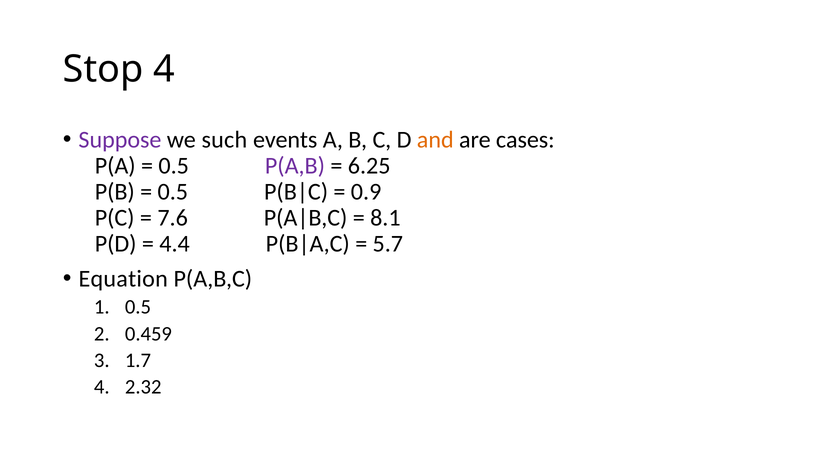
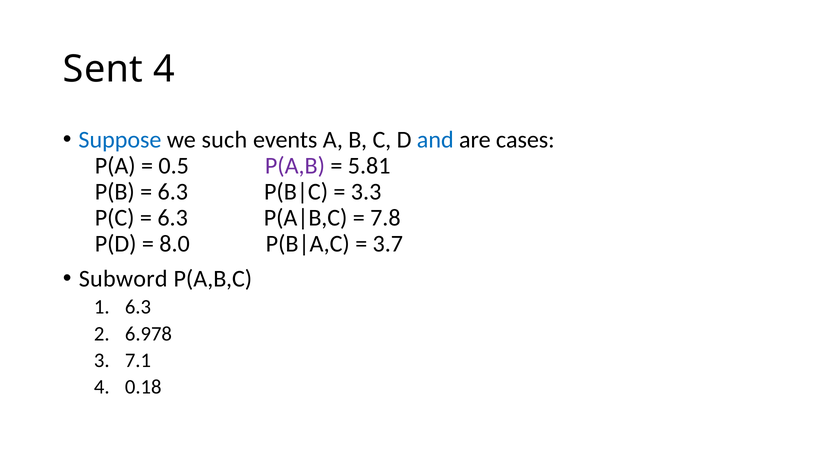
Stop: Stop -> Sent
Suppose colour: purple -> blue
and colour: orange -> blue
6.25: 6.25 -> 5.81
0.5 at (173, 192): 0.5 -> 6.3
0.9: 0.9 -> 3.3
7.6 at (173, 218): 7.6 -> 6.3
8.1: 8.1 -> 7.8
4.4: 4.4 -> 8.0
5.7: 5.7 -> 3.7
Equation: Equation -> Subword
0.5 at (138, 307): 0.5 -> 6.3
0.459: 0.459 -> 6.978
1.7: 1.7 -> 7.1
2.32: 2.32 -> 0.18
